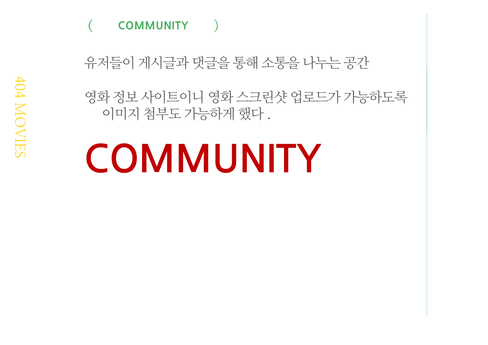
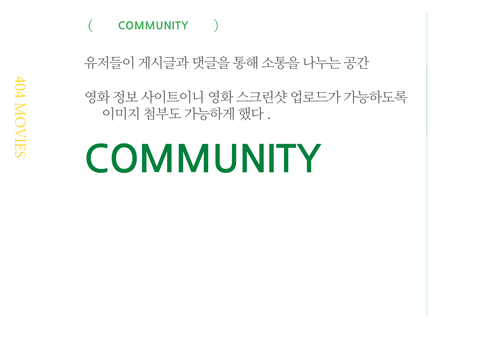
COMMUNITY at (203, 160) colour: red -> green
